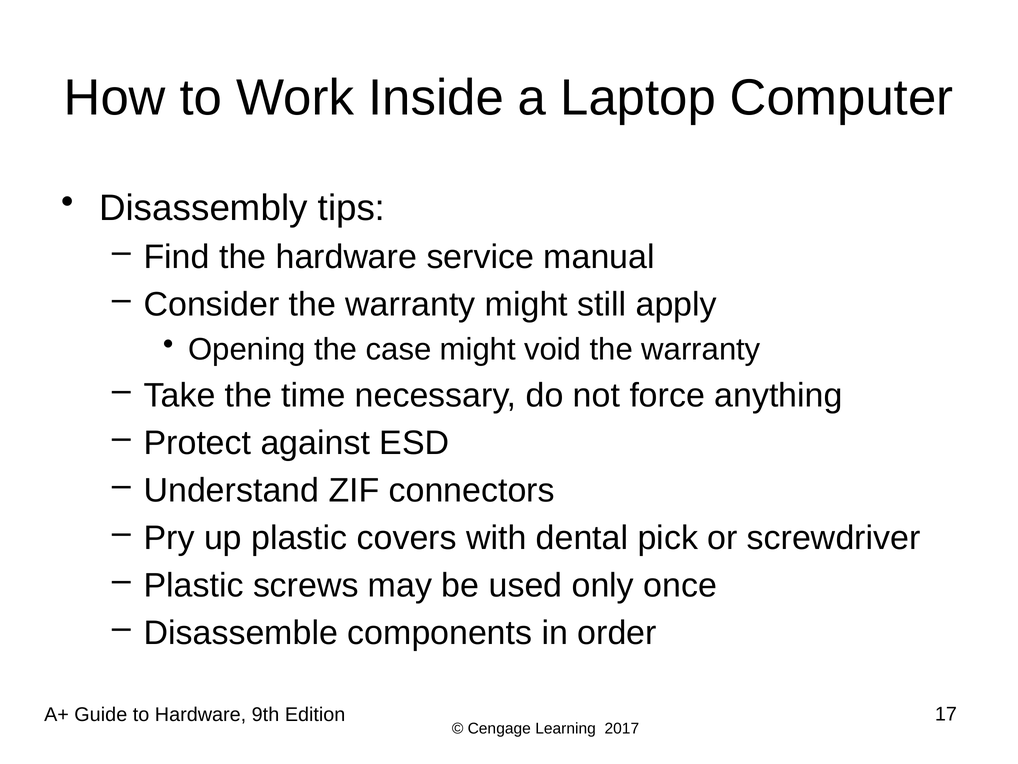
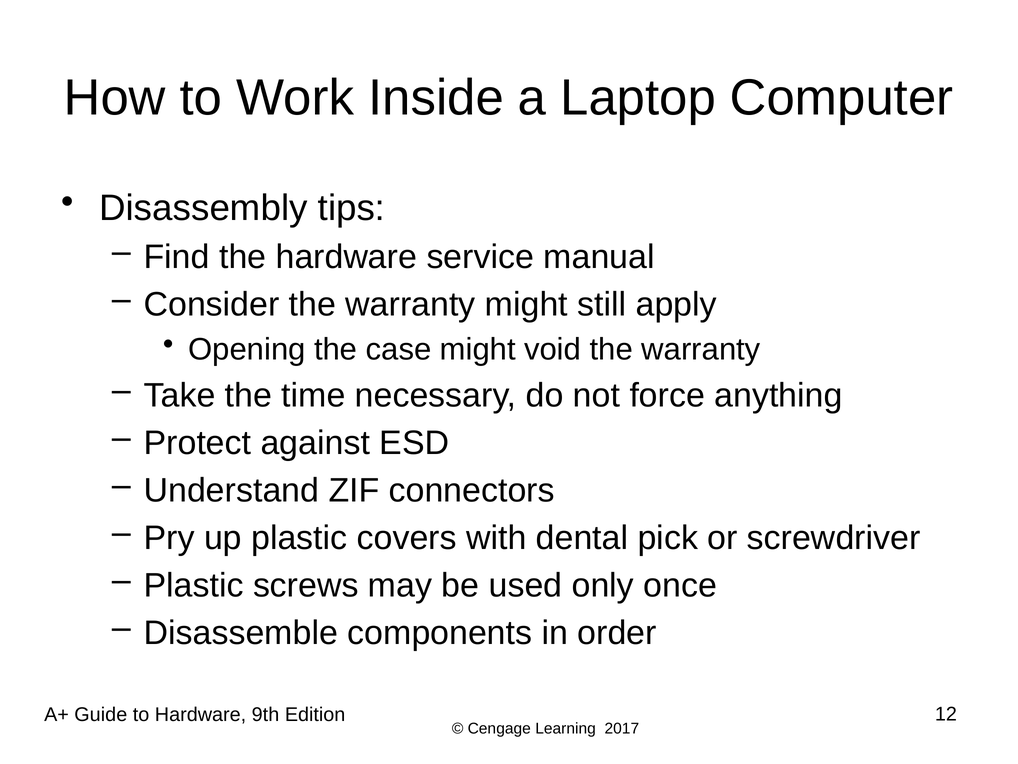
17: 17 -> 12
